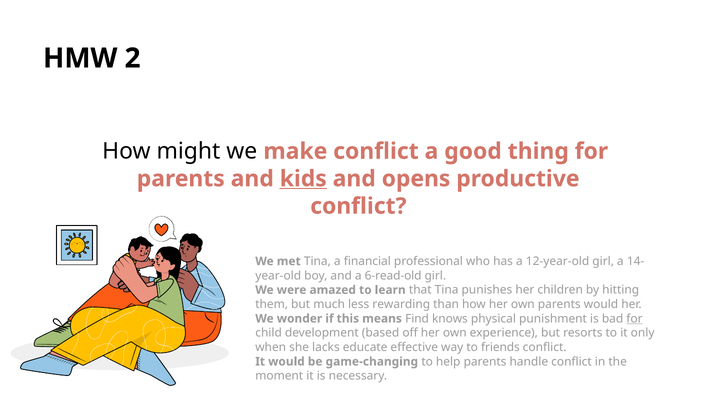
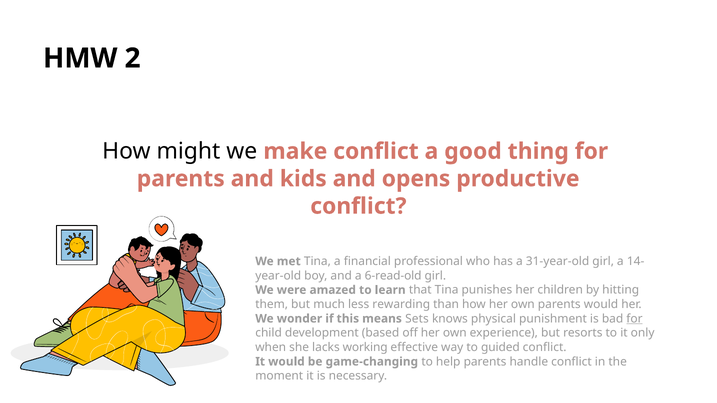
kids underline: present -> none
12-year-old: 12-year-old -> 31-year-old
Find: Find -> Sets
educate: educate -> working
friends: friends -> guided
